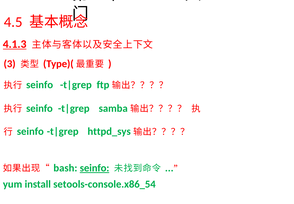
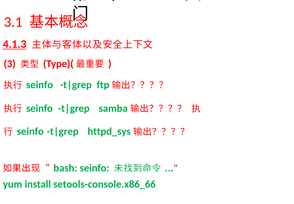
4.5: 4.5 -> 3.1
seinfo at (95, 168) underline: present -> none
setools-console.x86_54: setools-console.x86_54 -> setools-console.x86_66
